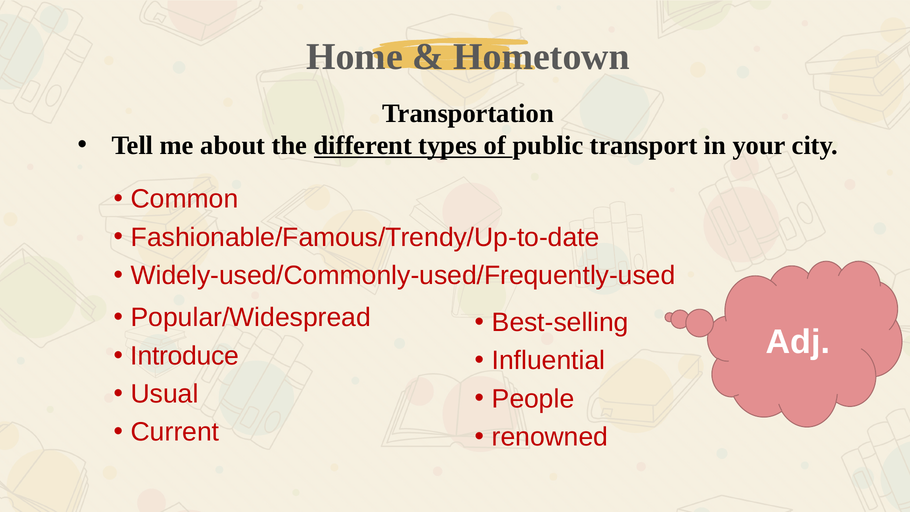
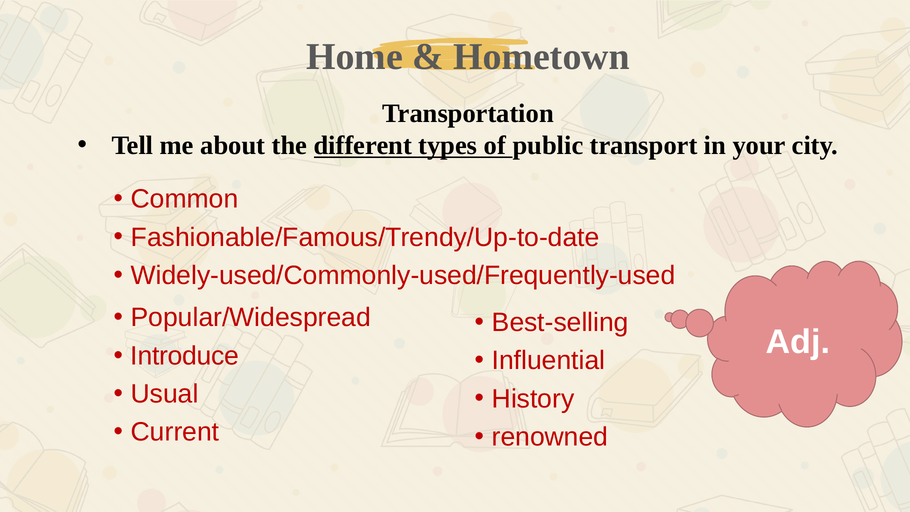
People: People -> History
